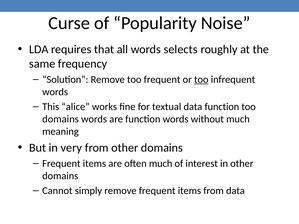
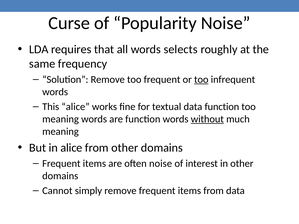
domains at (61, 119): domains -> meaning
without underline: none -> present
in very: very -> alice
often much: much -> noise
